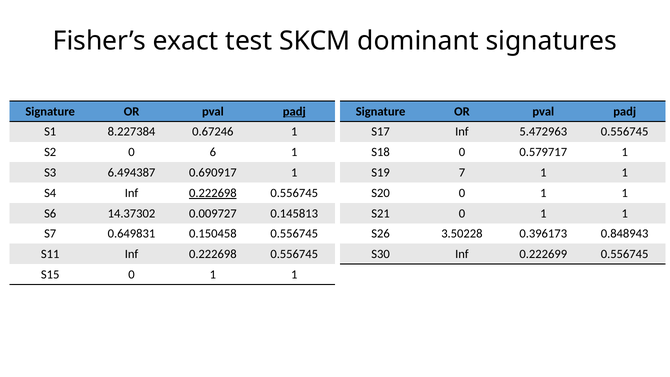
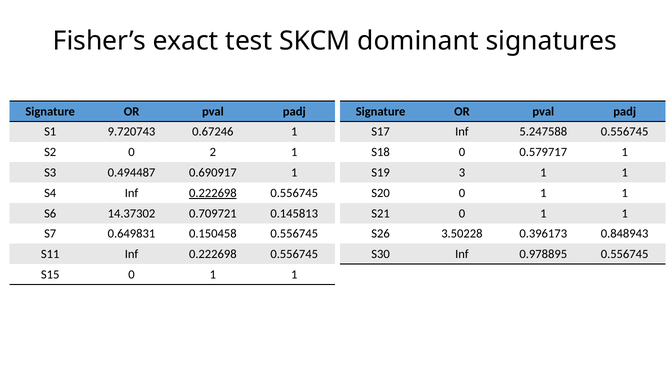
padj at (294, 111) underline: present -> none
8.227384: 8.227384 -> 9.720743
5.472963: 5.472963 -> 5.247588
6: 6 -> 2
6.494387: 6.494387 -> 0.494487
7: 7 -> 3
0.009727: 0.009727 -> 0.709721
0.222699: 0.222699 -> 0.978895
